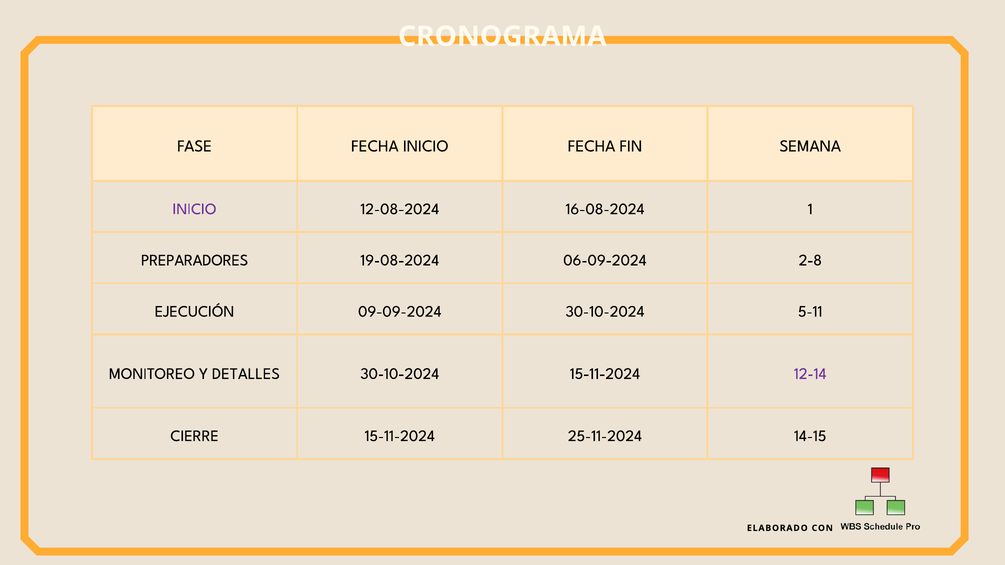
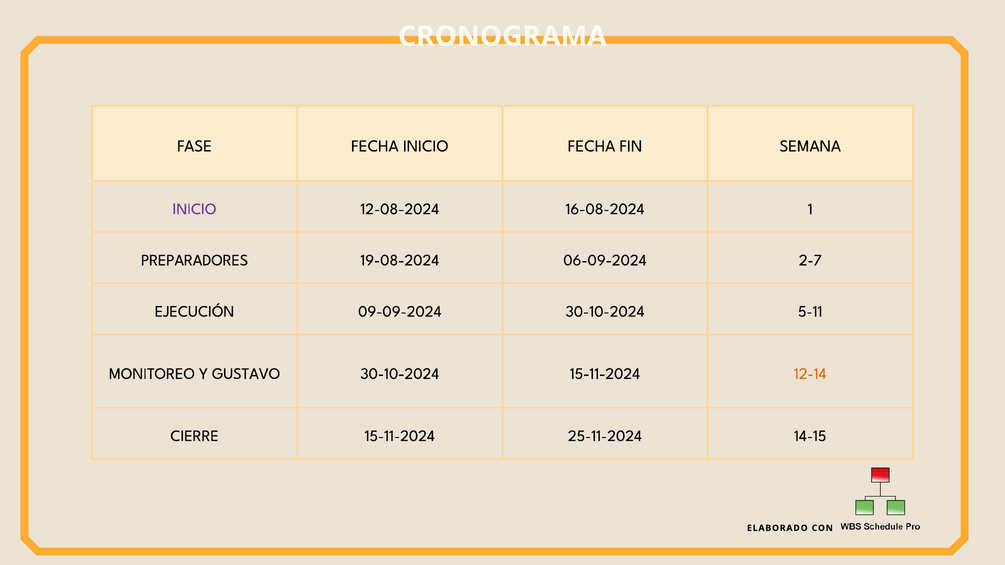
2-8: 2-8 -> 2-7
DETALLES: DETALLES -> GUSTAVO
12-14 colour: purple -> orange
